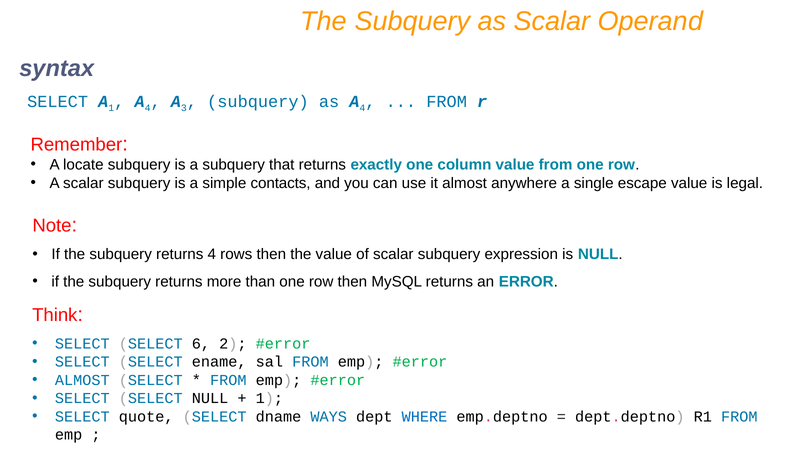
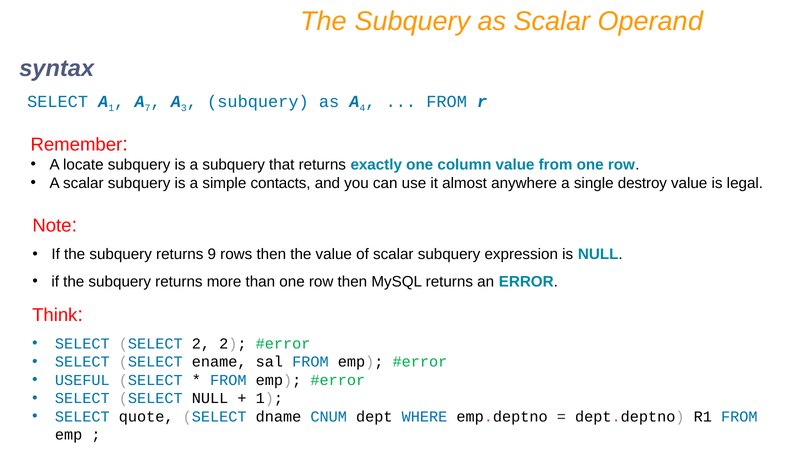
4 at (148, 108): 4 -> 7
escape: escape -> destroy
returns 4: 4 -> 9
SELECT 6: 6 -> 2
ALMOST at (82, 380): ALMOST -> USEFUL
WAYS: WAYS -> CNUM
